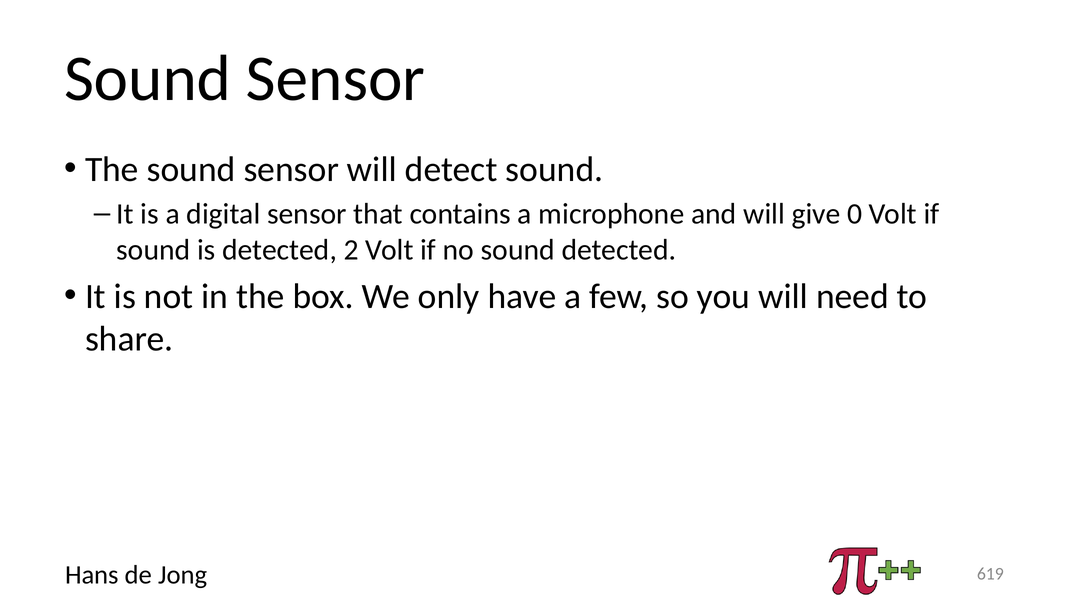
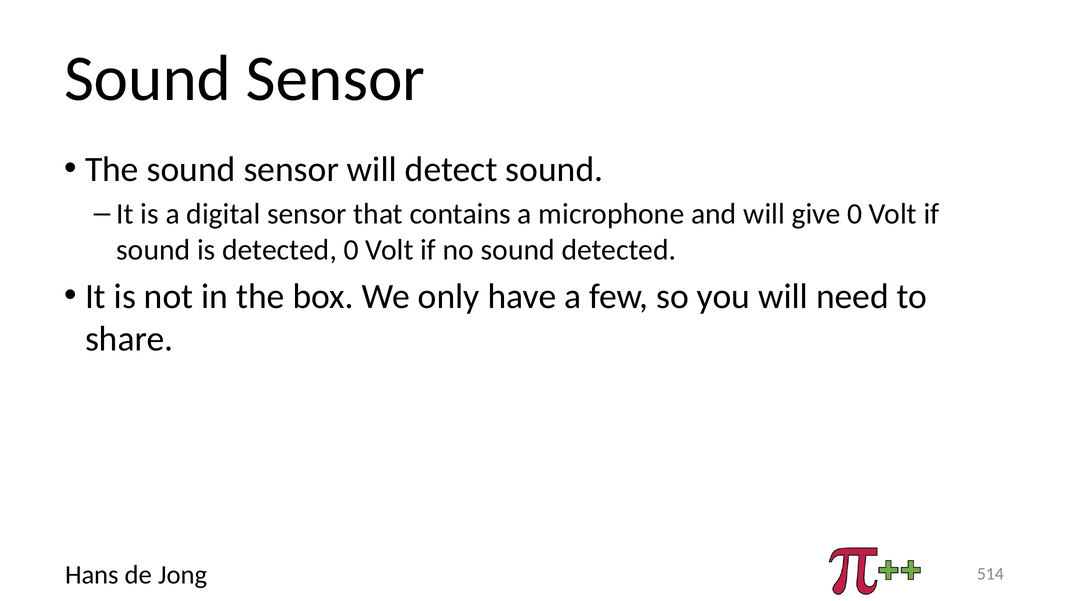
detected 2: 2 -> 0
619: 619 -> 514
